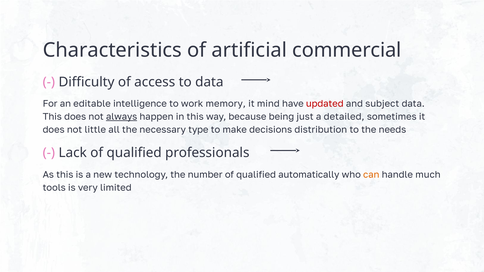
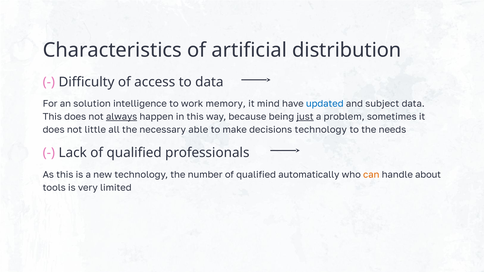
commercial: commercial -> distribution
editable: editable -> solution
updated colour: red -> blue
just underline: none -> present
detailed: detailed -> problem
type: type -> able
decisions distribution: distribution -> technology
much: much -> about
